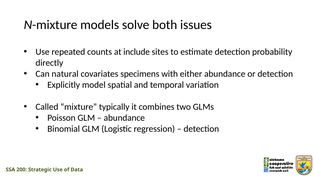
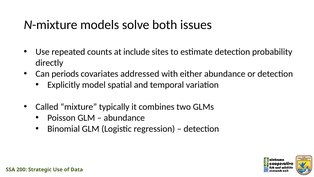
natural: natural -> periods
specimens: specimens -> addressed
